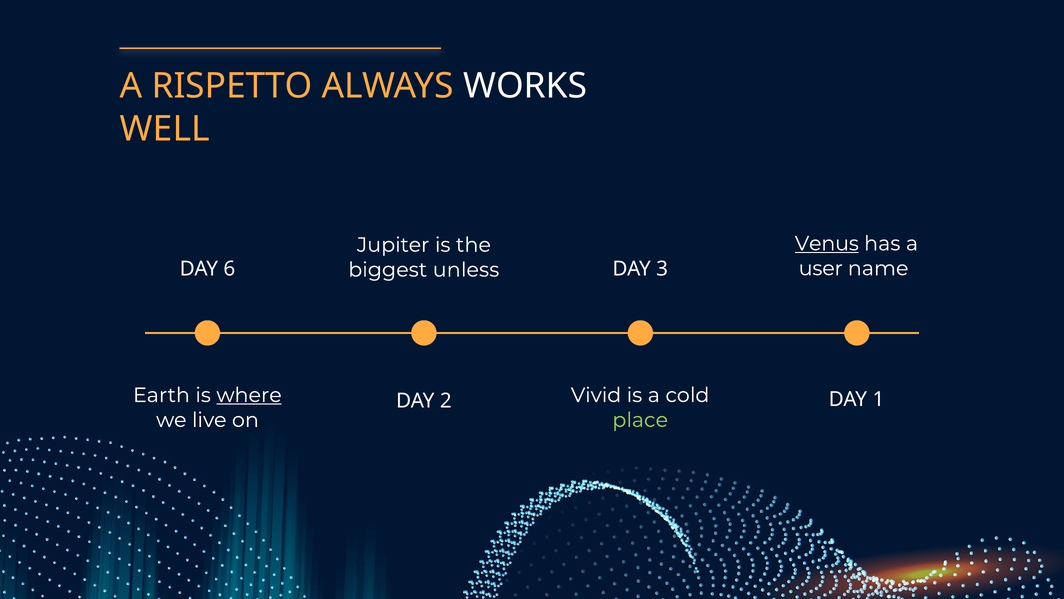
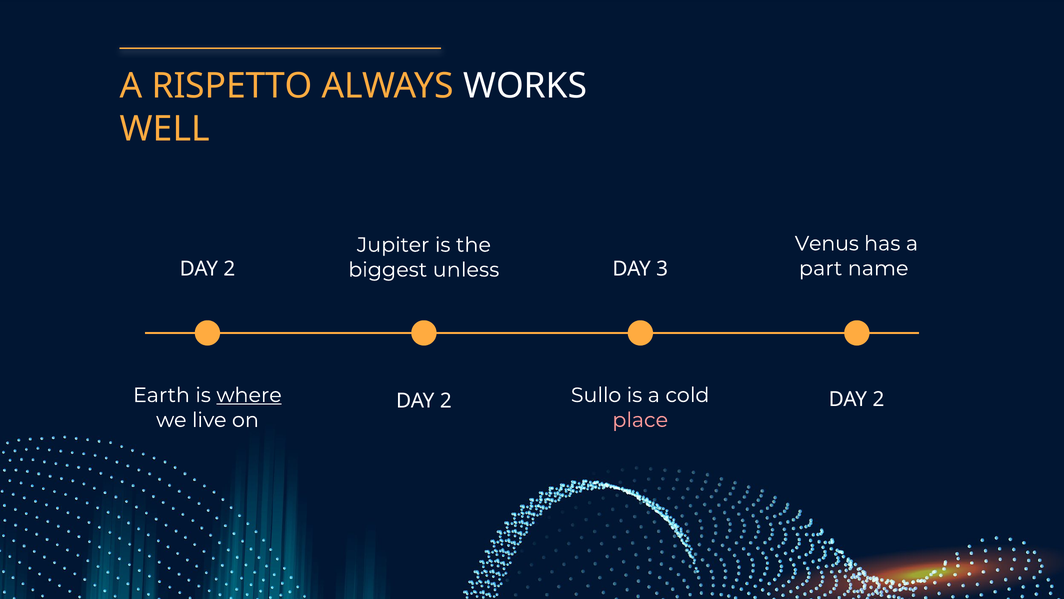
Venus underline: present -> none
6 at (229, 269): 6 -> 2
user: user -> part
Vivid: Vivid -> Sullo
1 at (878, 399): 1 -> 2
place colour: light green -> pink
